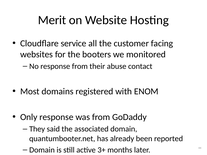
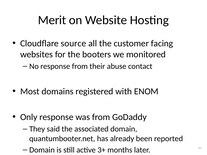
service: service -> source
